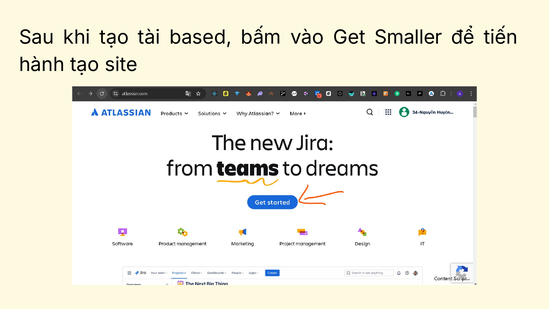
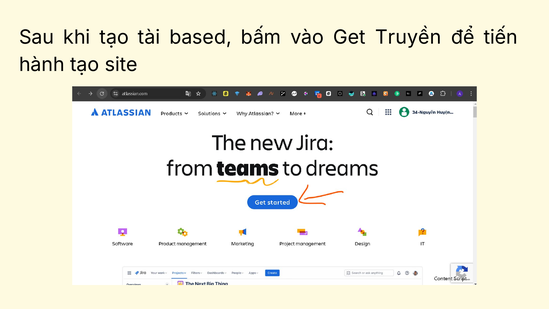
Smaller: Smaller -> Truyền
